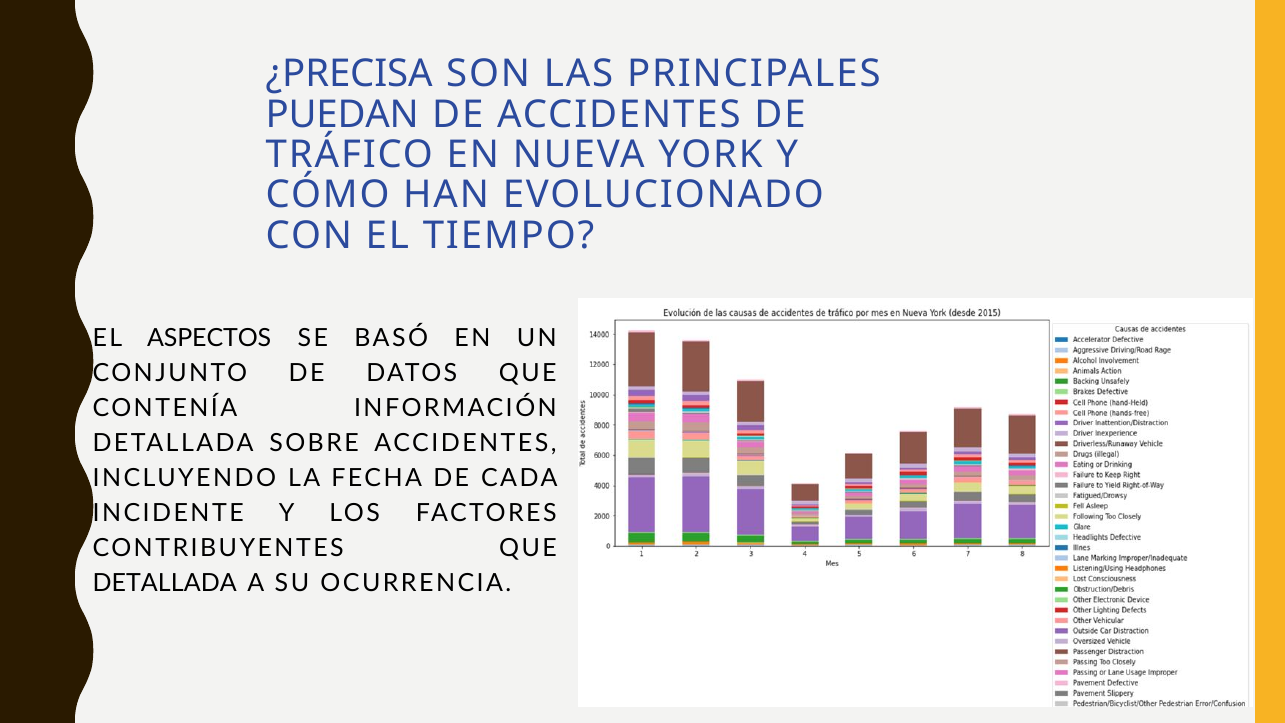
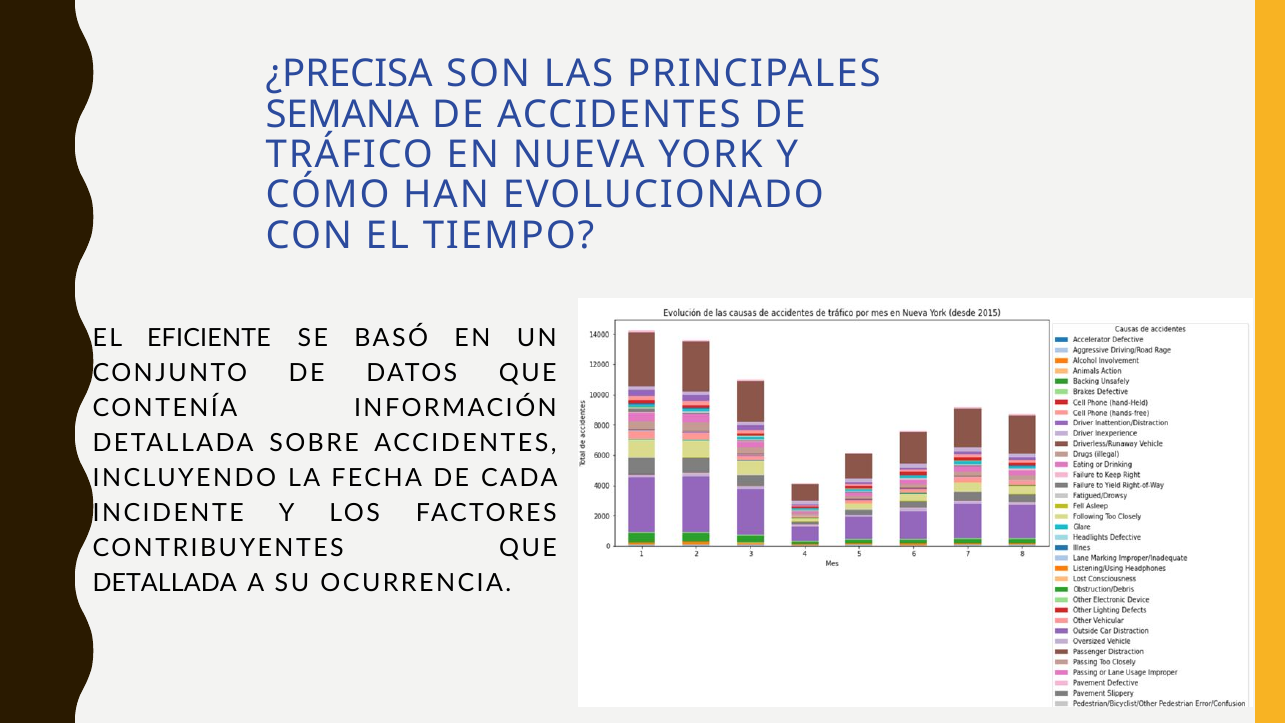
PUEDAN: PUEDAN -> SEMANA
ASPECTOS: ASPECTOS -> EFICIENTE
